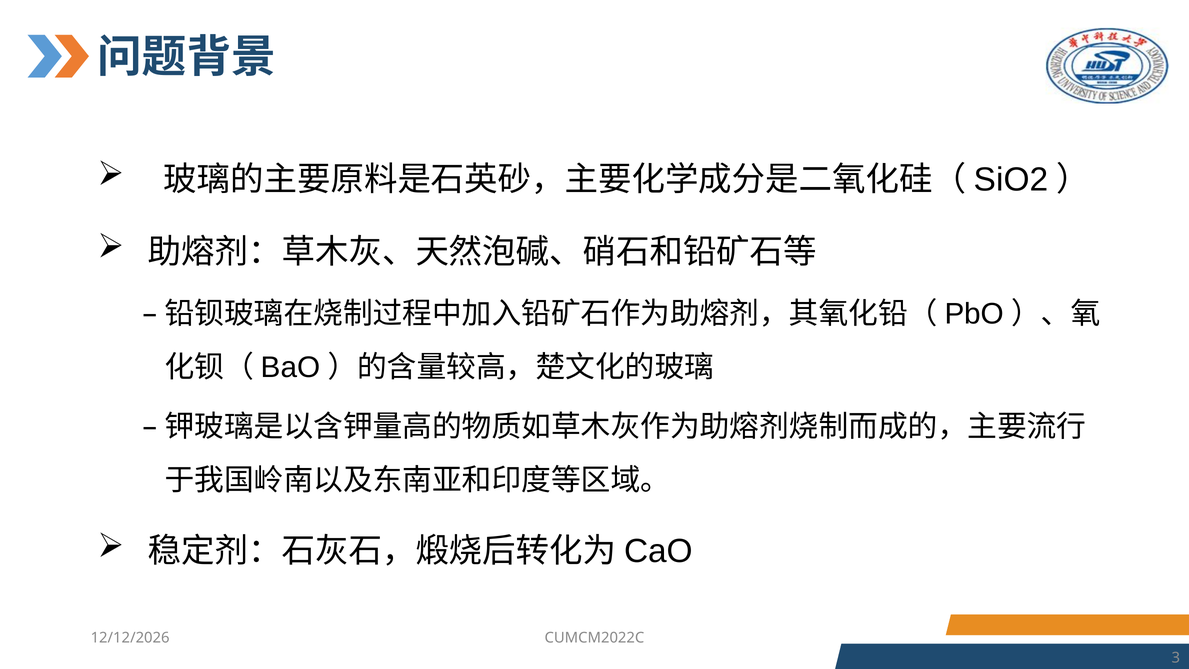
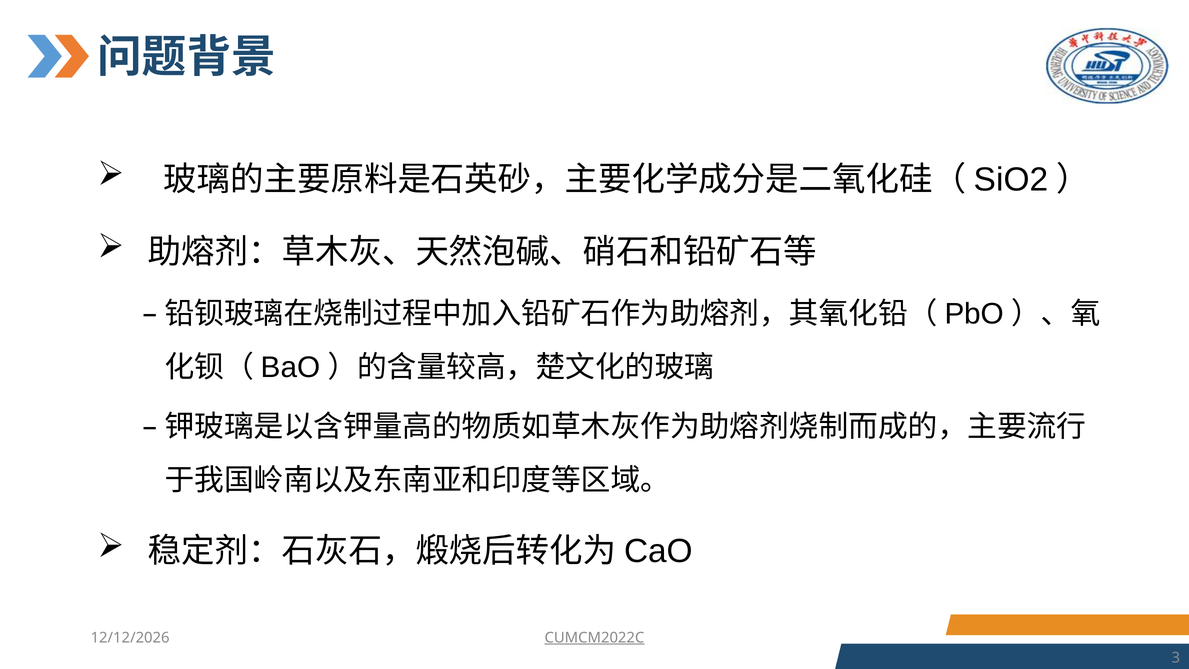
CUMCM2022C underline: none -> present
